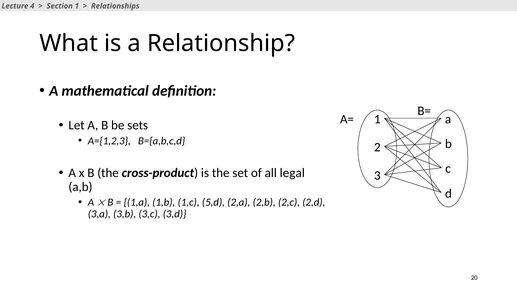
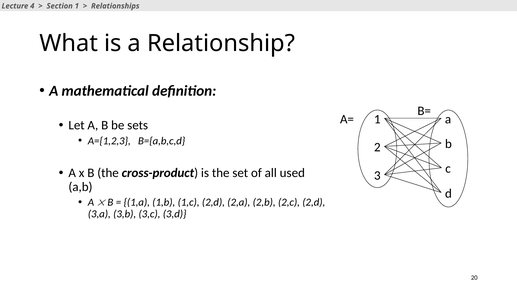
legal: legal -> used
1,c 5,d: 5,d -> 2,d
